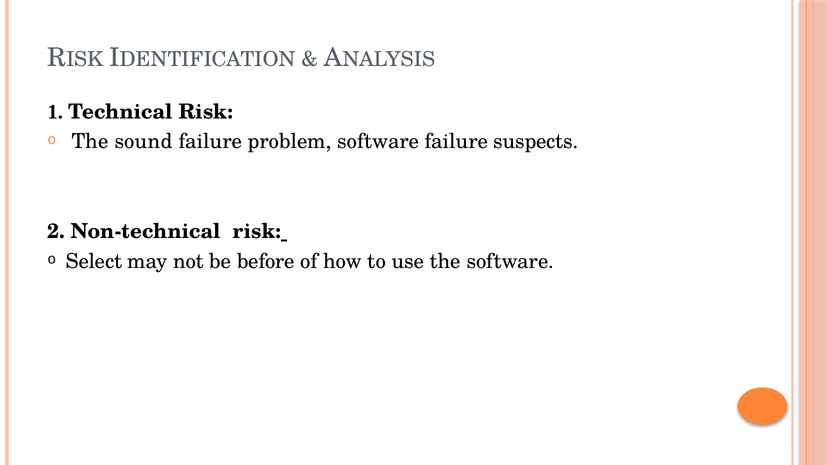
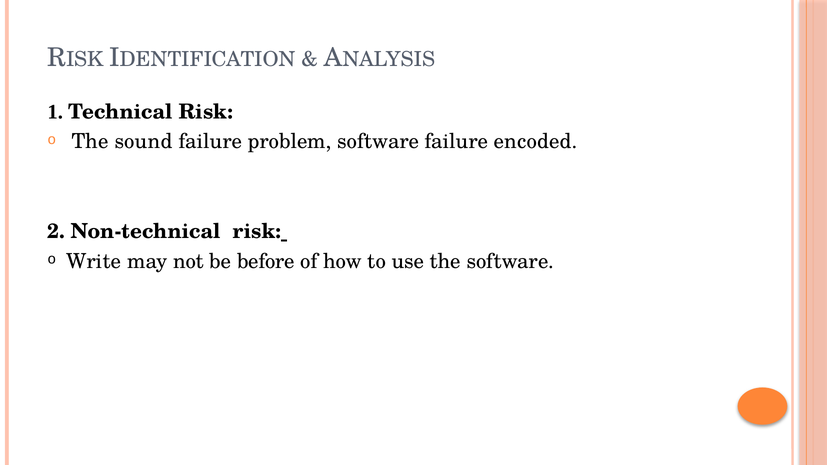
suspects: suspects -> encoded
Select: Select -> Write
